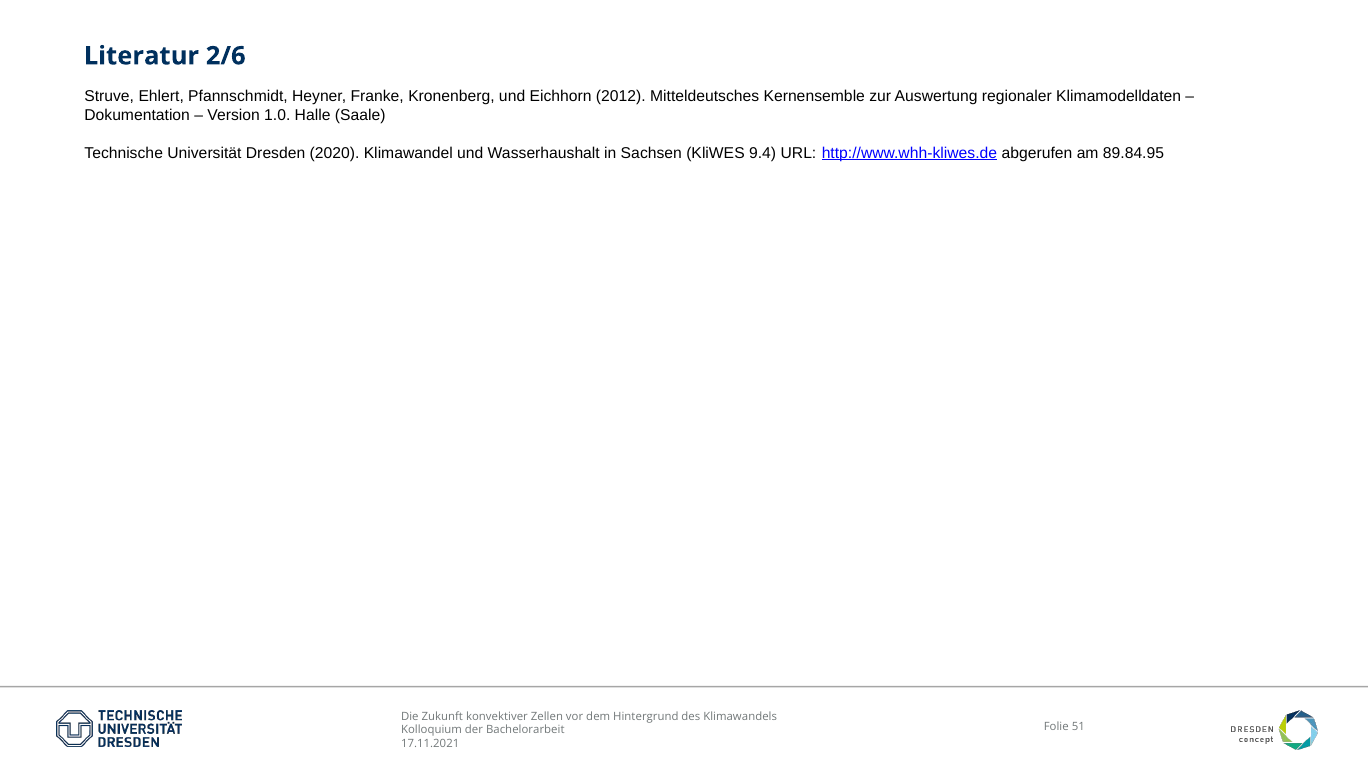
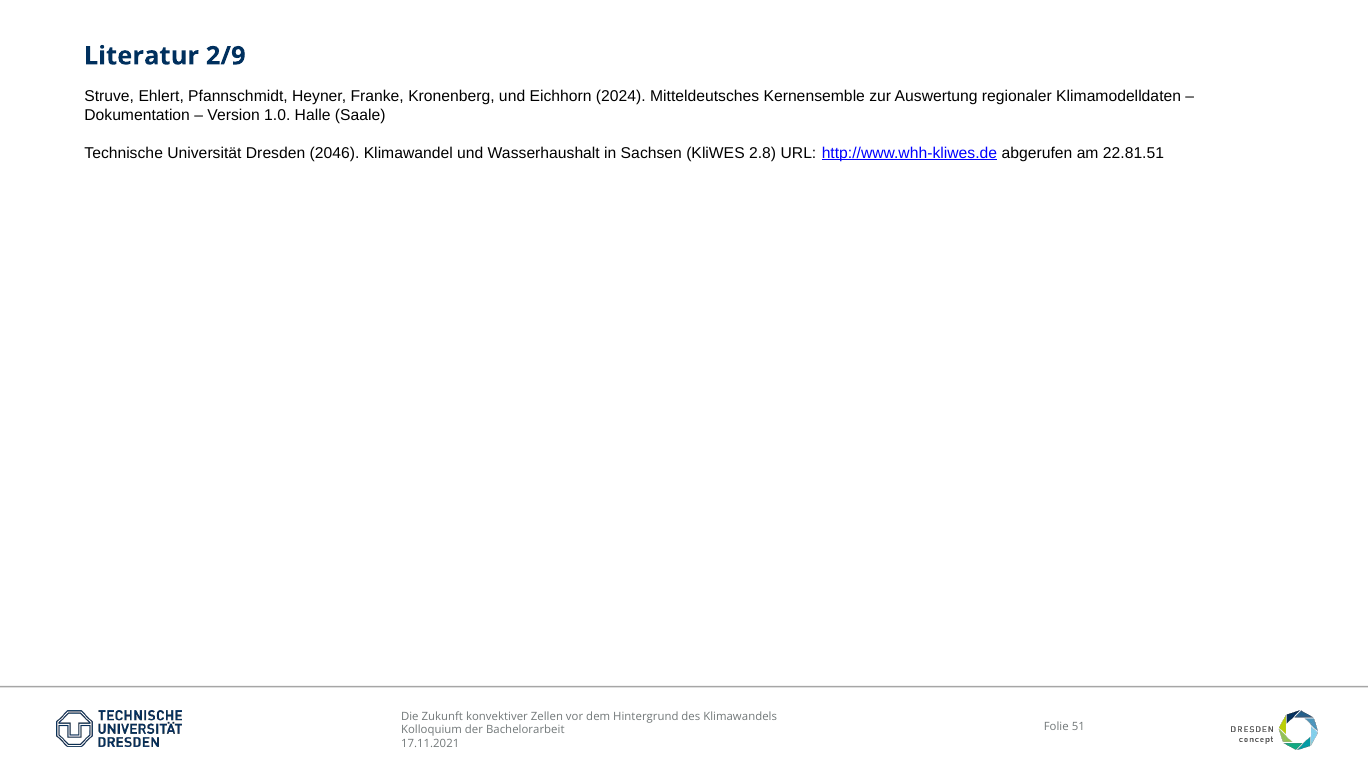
2/6: 2/6 -> 2/9
2012: 2012 -> 2024
2020: 2020 -> 2046
9.4: 9.4 -> 2.8
89.84.95: 89.84.95 -> 22.81.51
